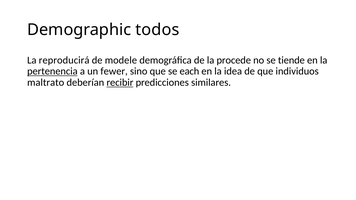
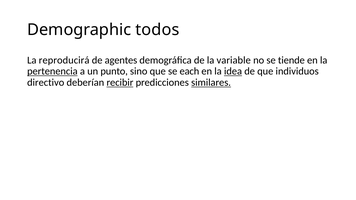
modele: modele -> agentes
procede: procede -> variable
fewer: fewer -> punto
idea underline: none -> present
maltrato: maltrato -> directivo
similares underline: none -> present
